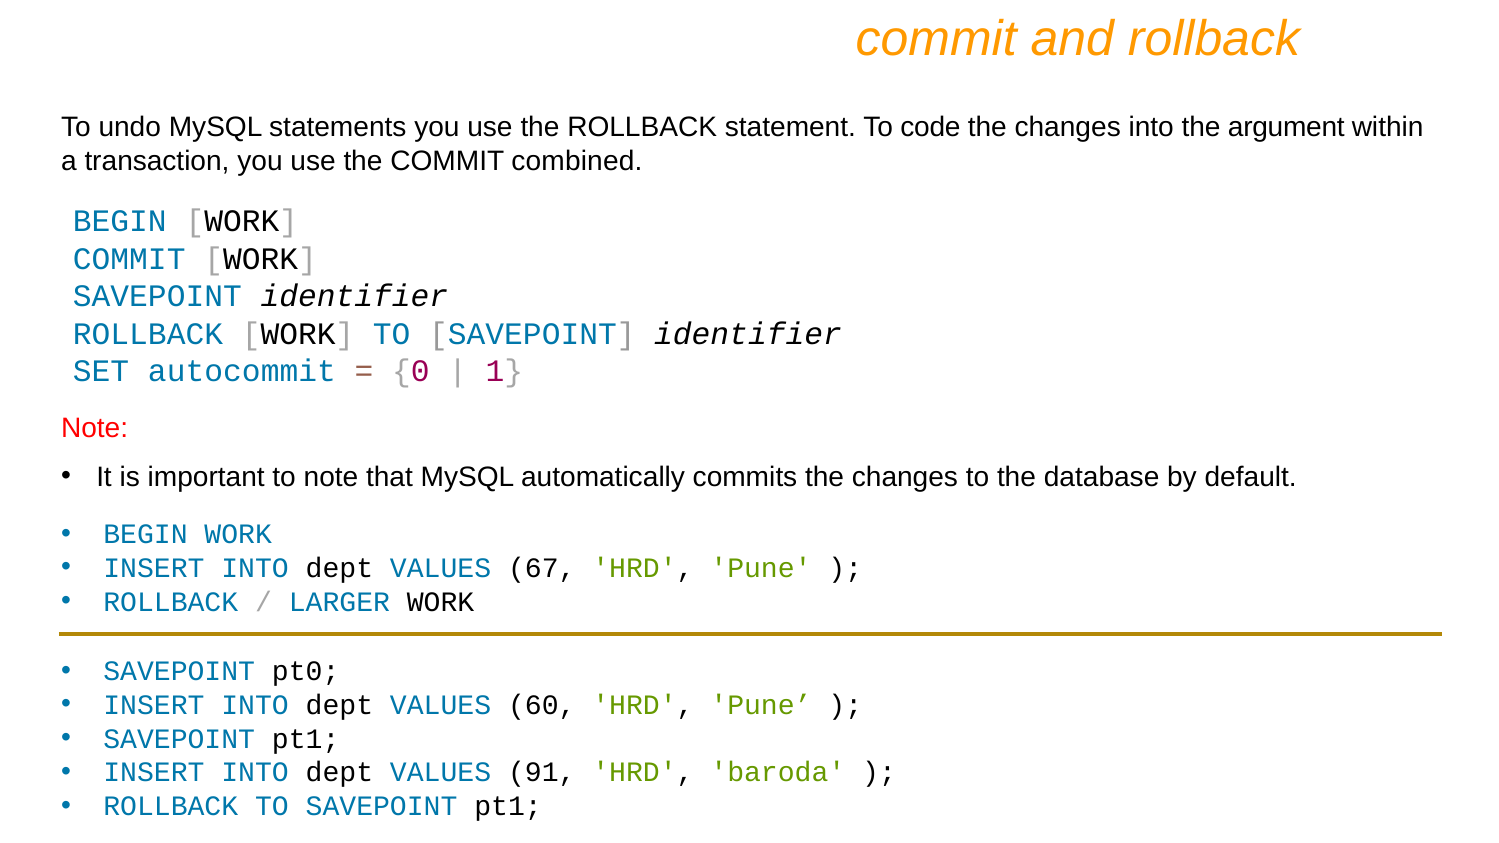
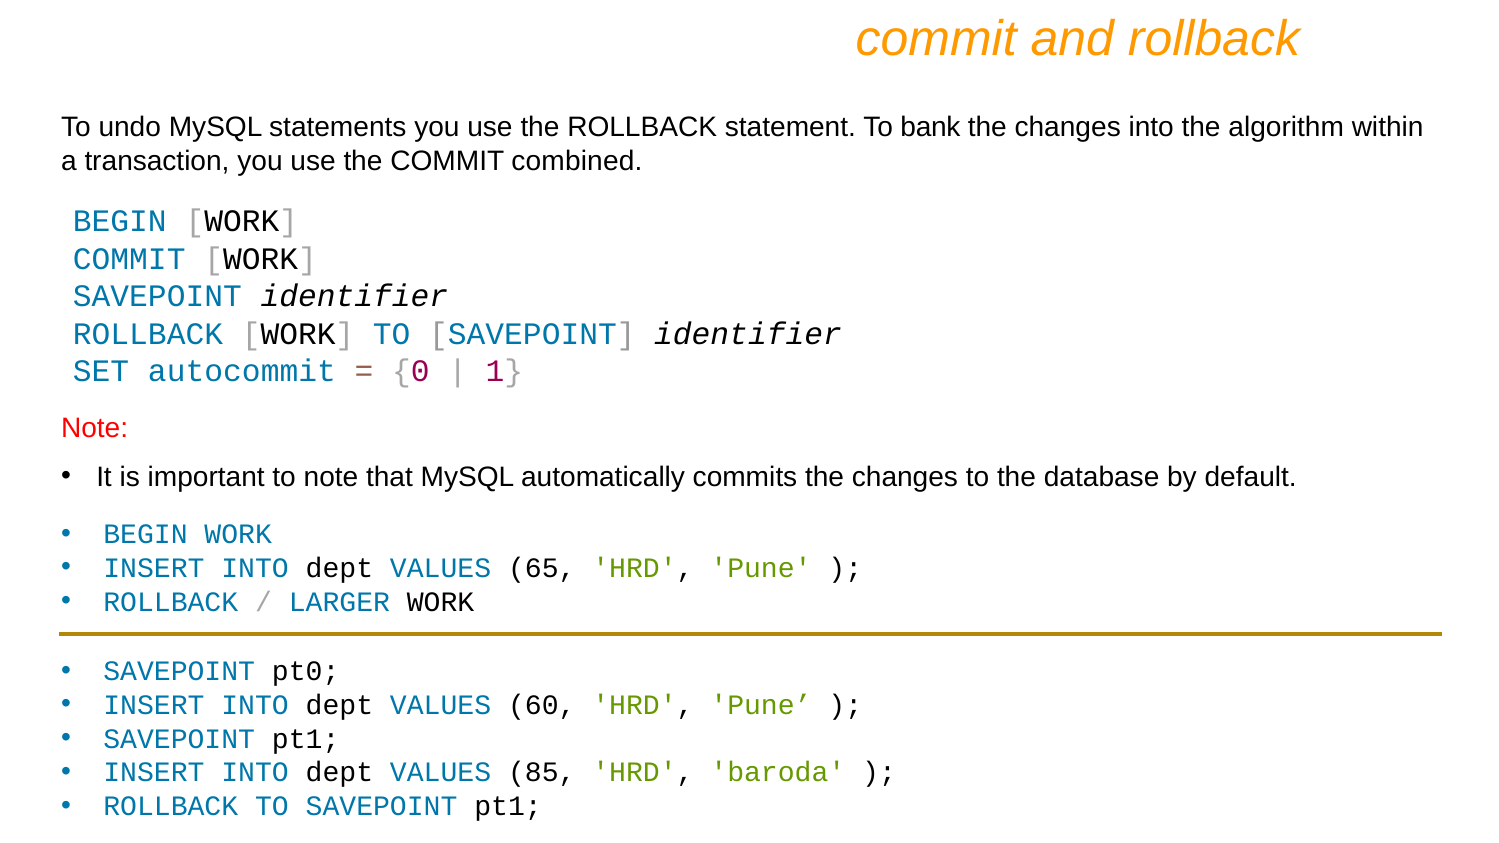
code: code -> bank
argument: argument -> algorithm
67: 67 -> 65
91: 91 -> 85
